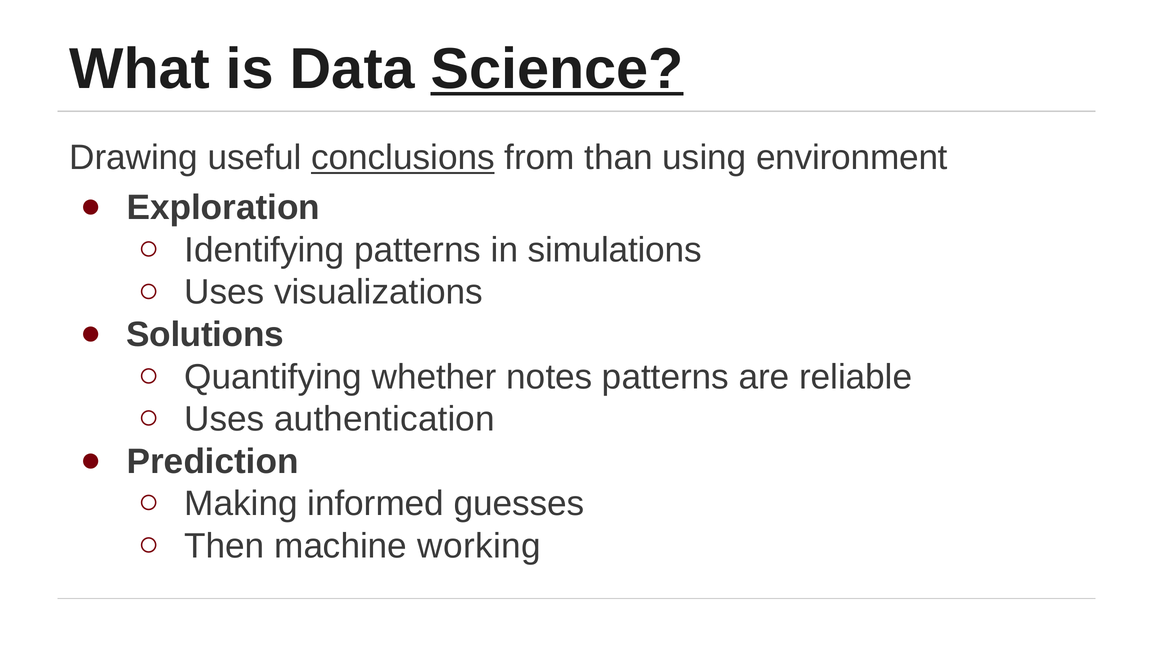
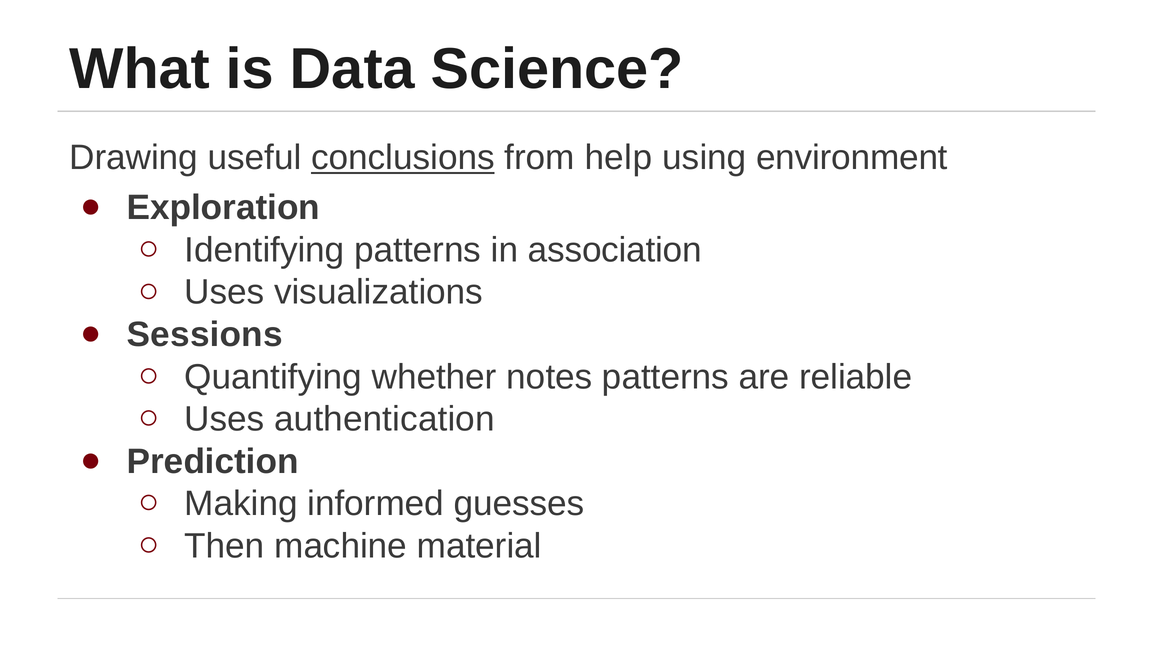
Science underline: present -> none
than: than -> help
simulations: simulations -> association
Solutions: Solutions -> Sessions
working: working -> material
